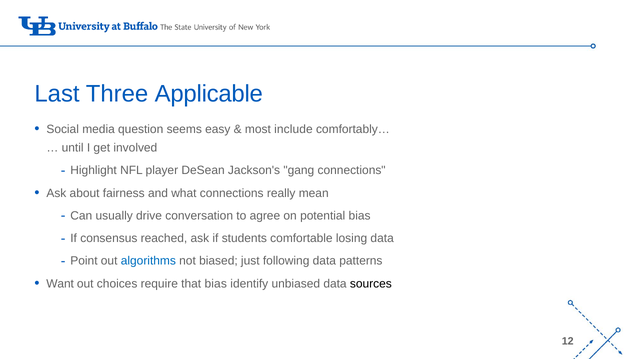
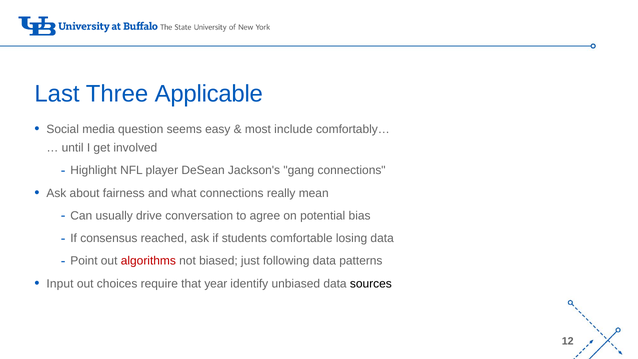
algorithms colour: blue -> red
Want: Want -> Input
that bias: bias -> year
